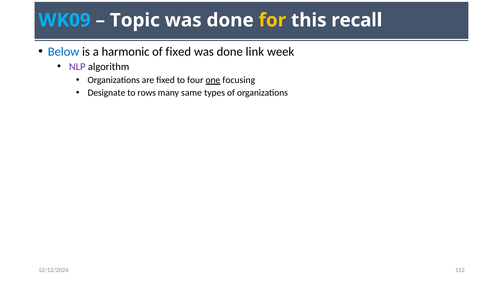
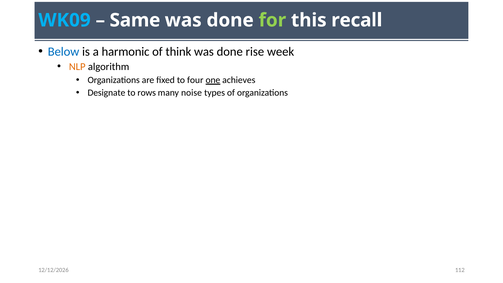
Topic: Topic -> Same
for colour: yellow -> light green
of fixed: fixed -> think
link: link -> rise
NLP colour: purple -> orange
focusing: focusing -> achieves
same: same -> noise
